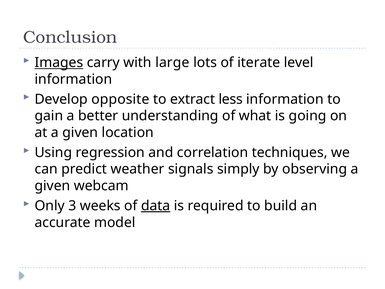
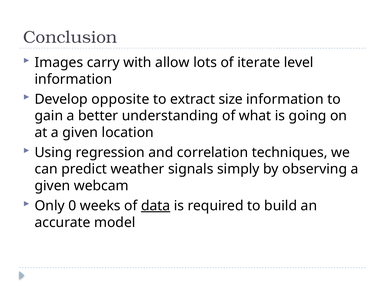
Images underline: present -> none
large: large -> allow
less: less -> size
3: 3 -> 0
